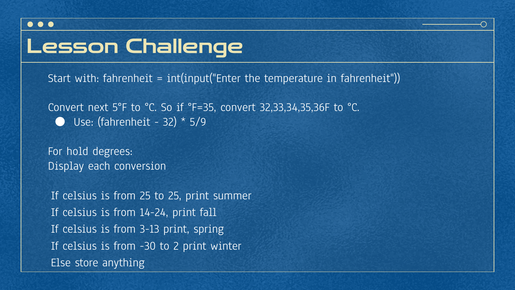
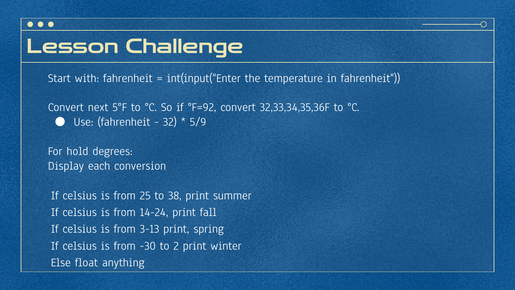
°F=35: °F=35 -> °F=92
to 25: 25 -> 38
store: store -> float
